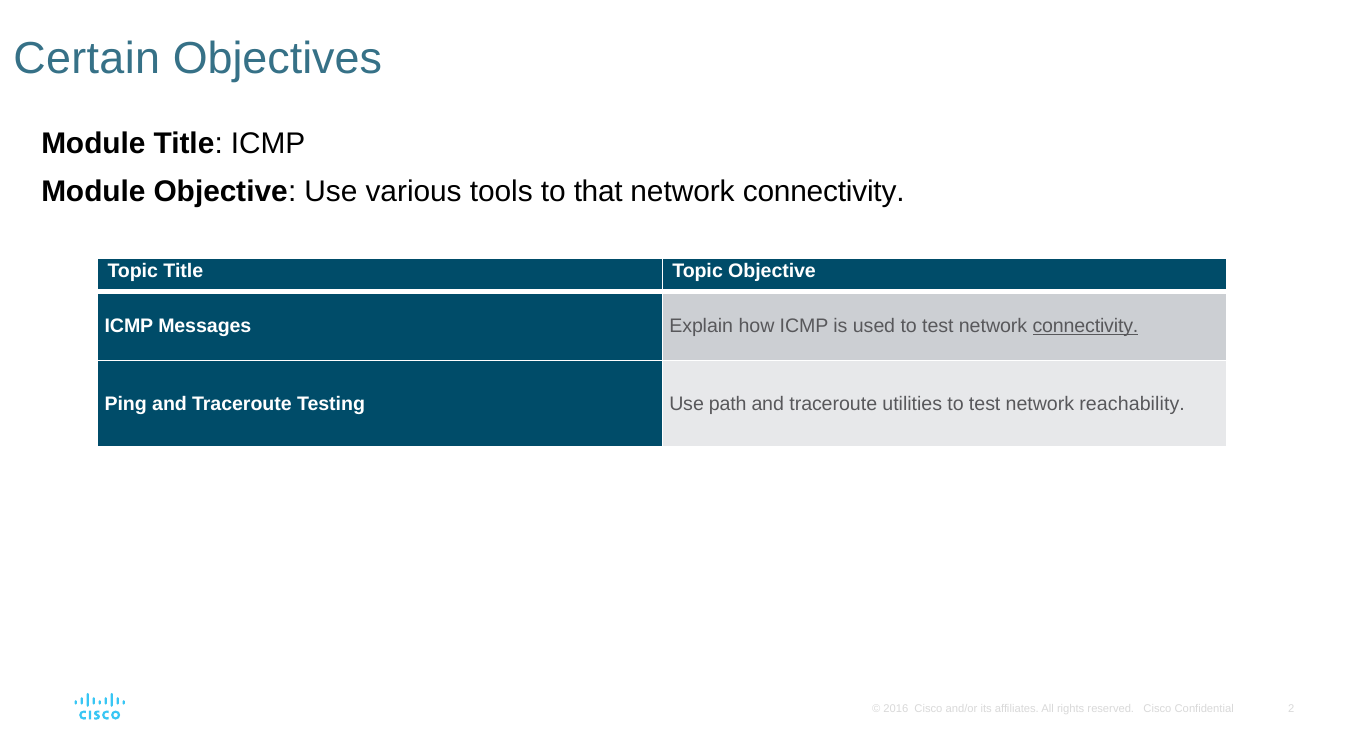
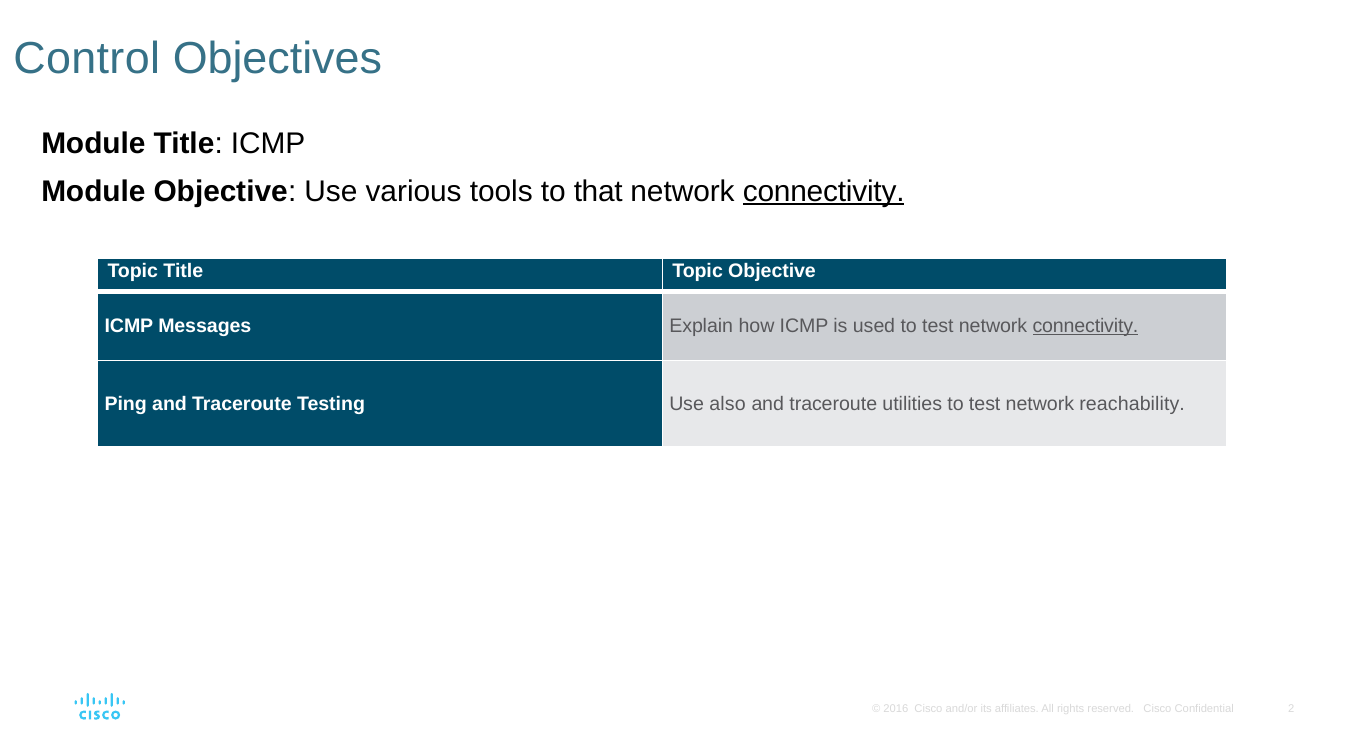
Certain: Certain -> Control
connectivity at (824, 191) underline: none -> present
path: path -> also
